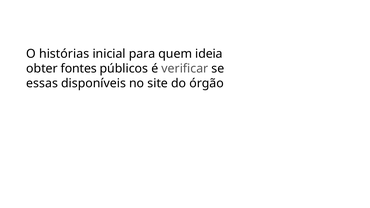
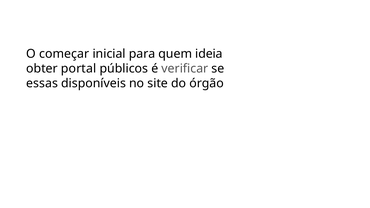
histórias: histórias -> começar
fontes: fontes -> portal
